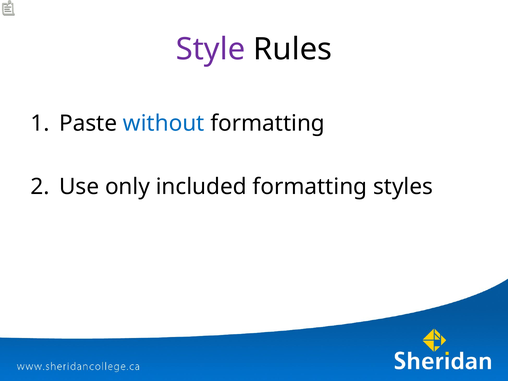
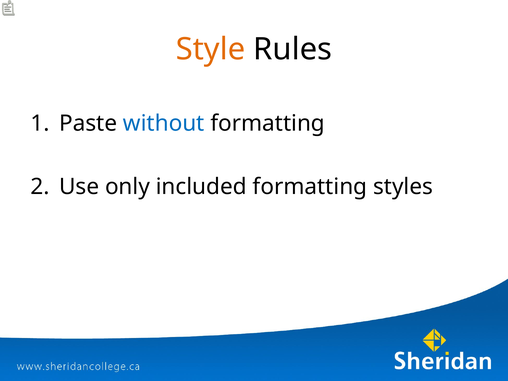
Style colour: purple -> orange
